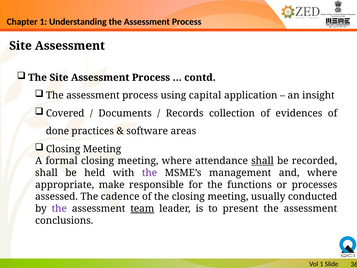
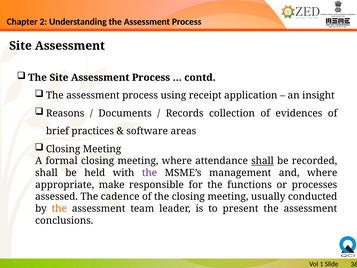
Chapter 1: 1 -> 2
capital: capital -> receipt
Covered: Covered -> Reasons
done: done -> brief
the at (59, 208) colour: purple -> orange
team underline: present -> none
